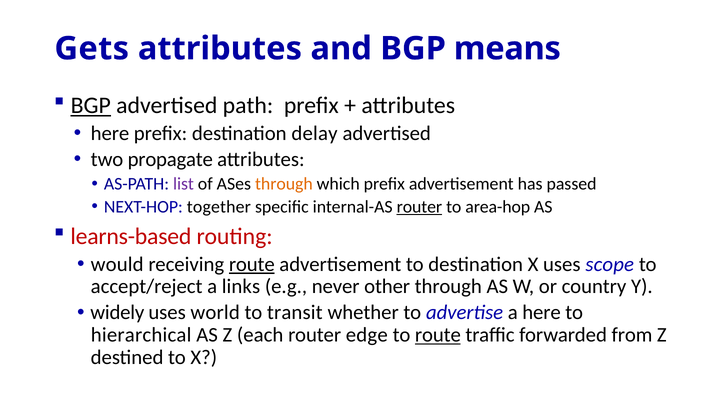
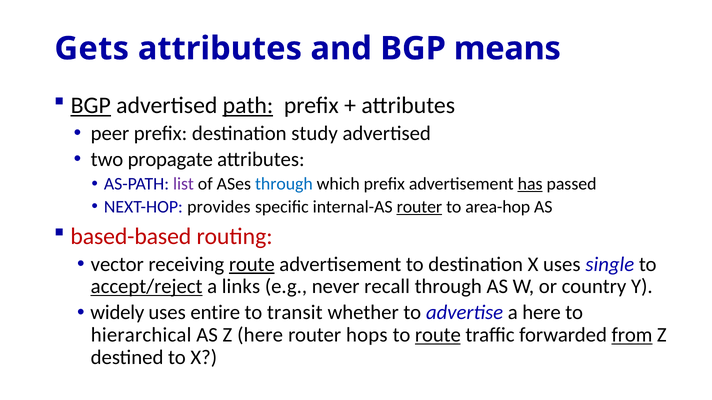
path underline: none -> present
here at (110, 133): here -> peer
delay: delay -> study
through at (284, 184) colour: orange -> blue
has underline: none -> present
together: together -> provides
learns-based: learns-based -> based-based
would: would -> vector
scope: scope -> single
accept/reject underline: none -> present
other: other -> recall
world: world -> entire
Z each: each -> here
edge: edge -> hops
from underline: none -> present
